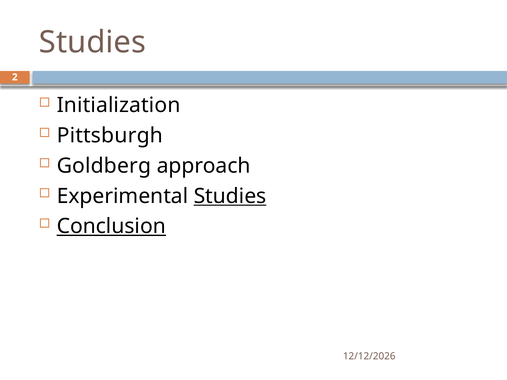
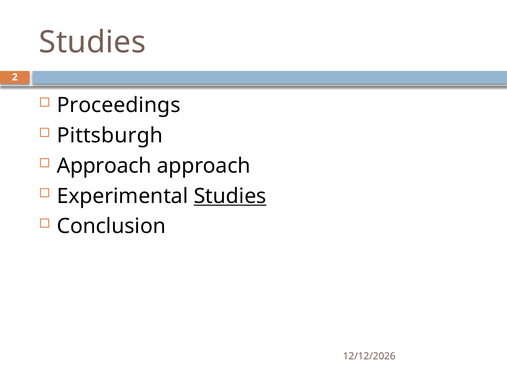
Initialization: Initialization -> Proceedings
Goldberg at (104, 166): Goldberg -> Approach
Conclusion underline: present -> none
